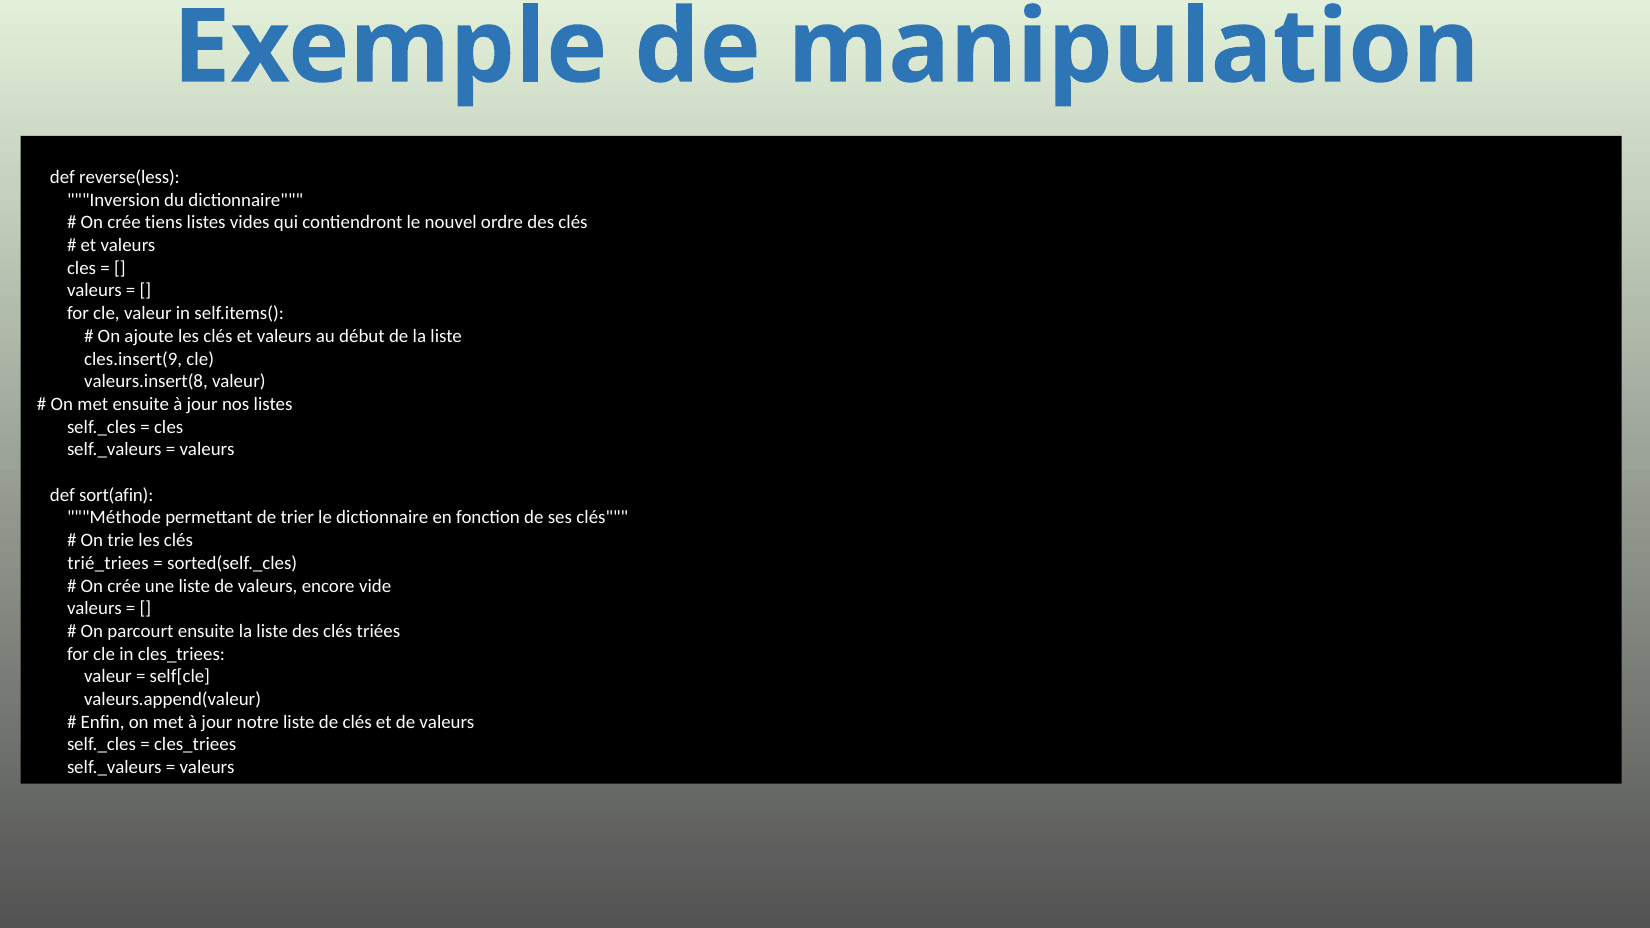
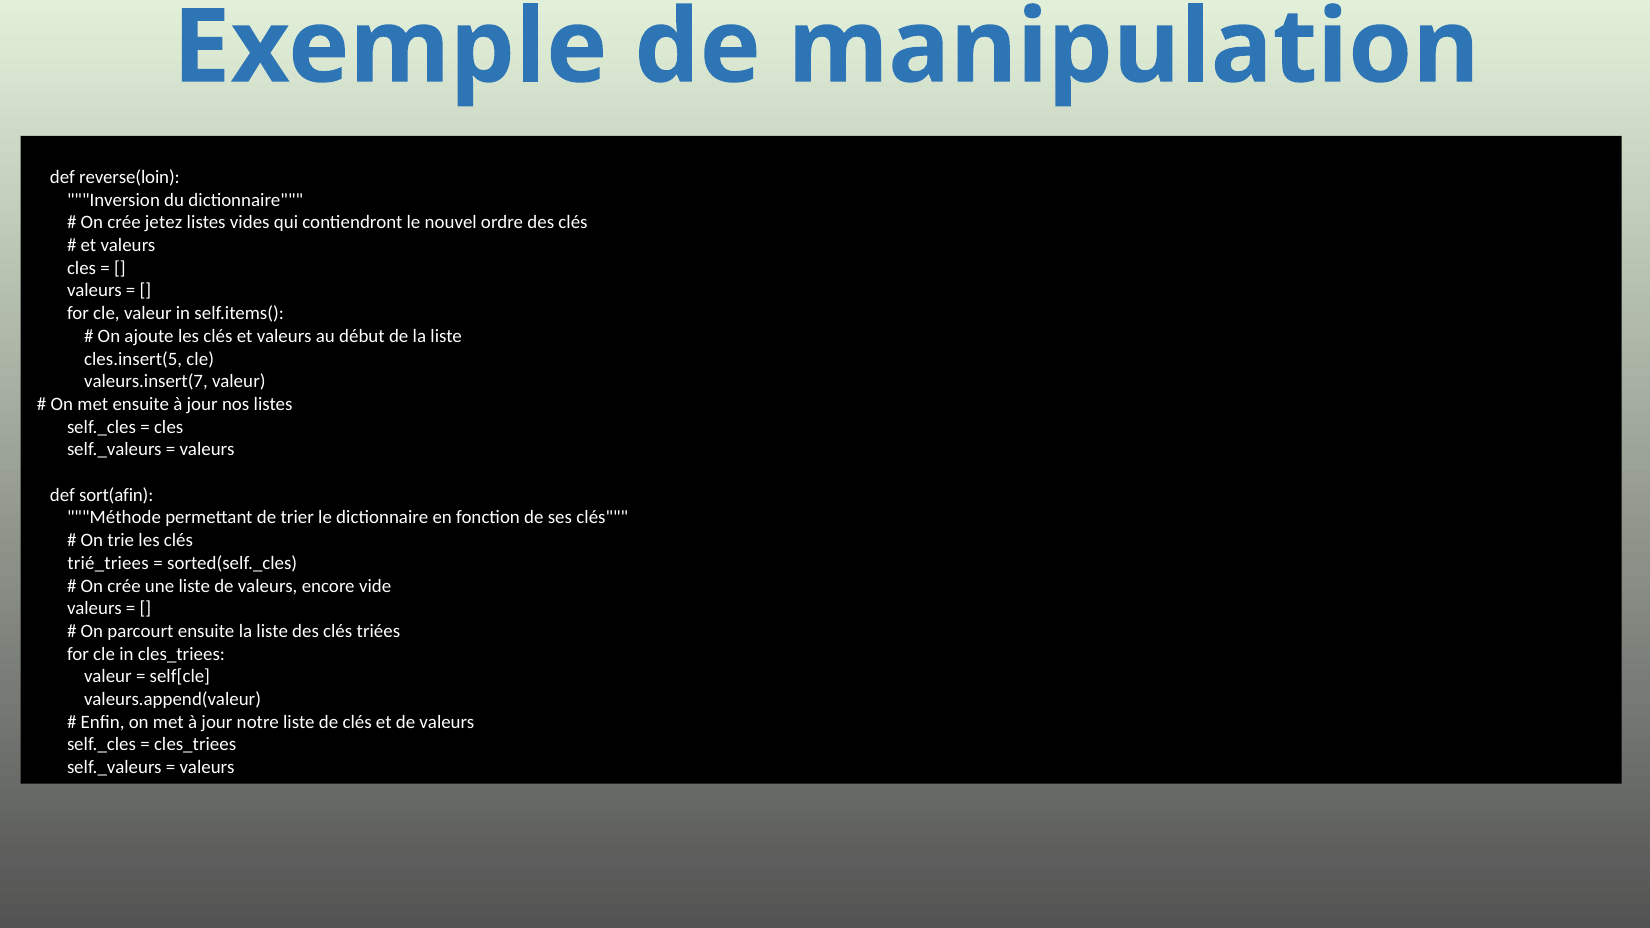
reverse(less: reverse(less -> reverse(loin
tiens: tiens -> jetez
cles.insert(9: cles.insert(9 -> cles.insert(5
valeurs.insert(8: valeurs.insert(8 -> valeurs.insert(7
